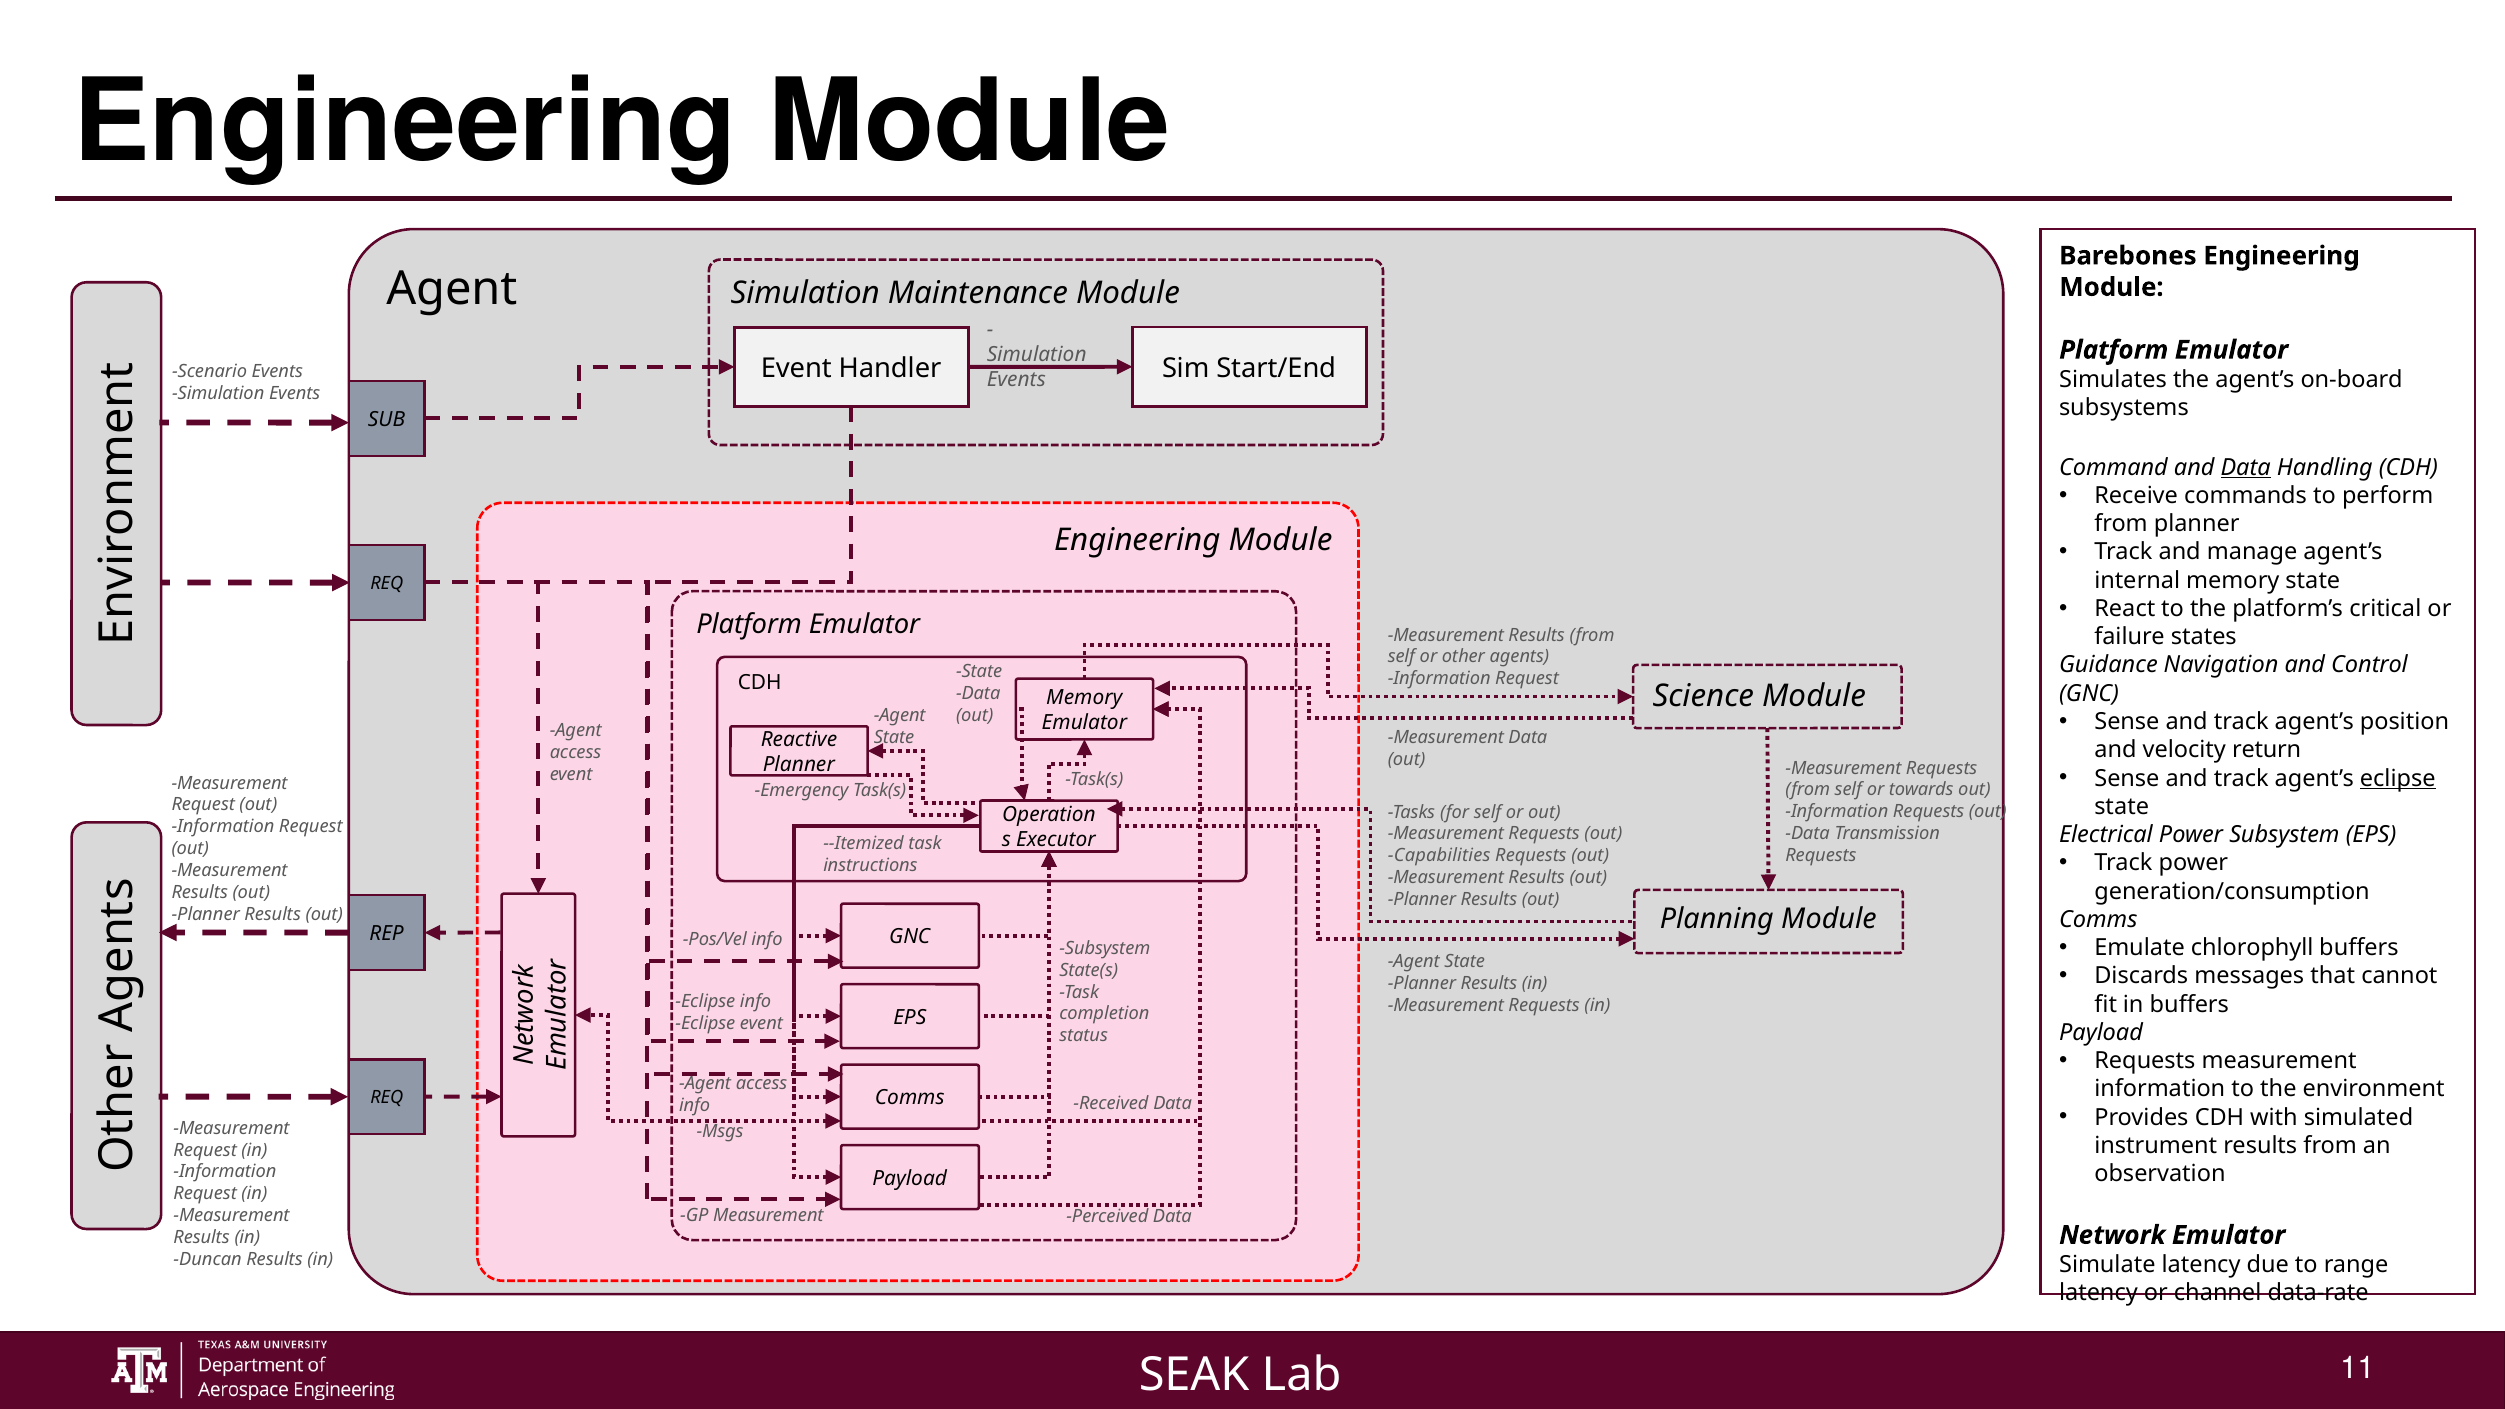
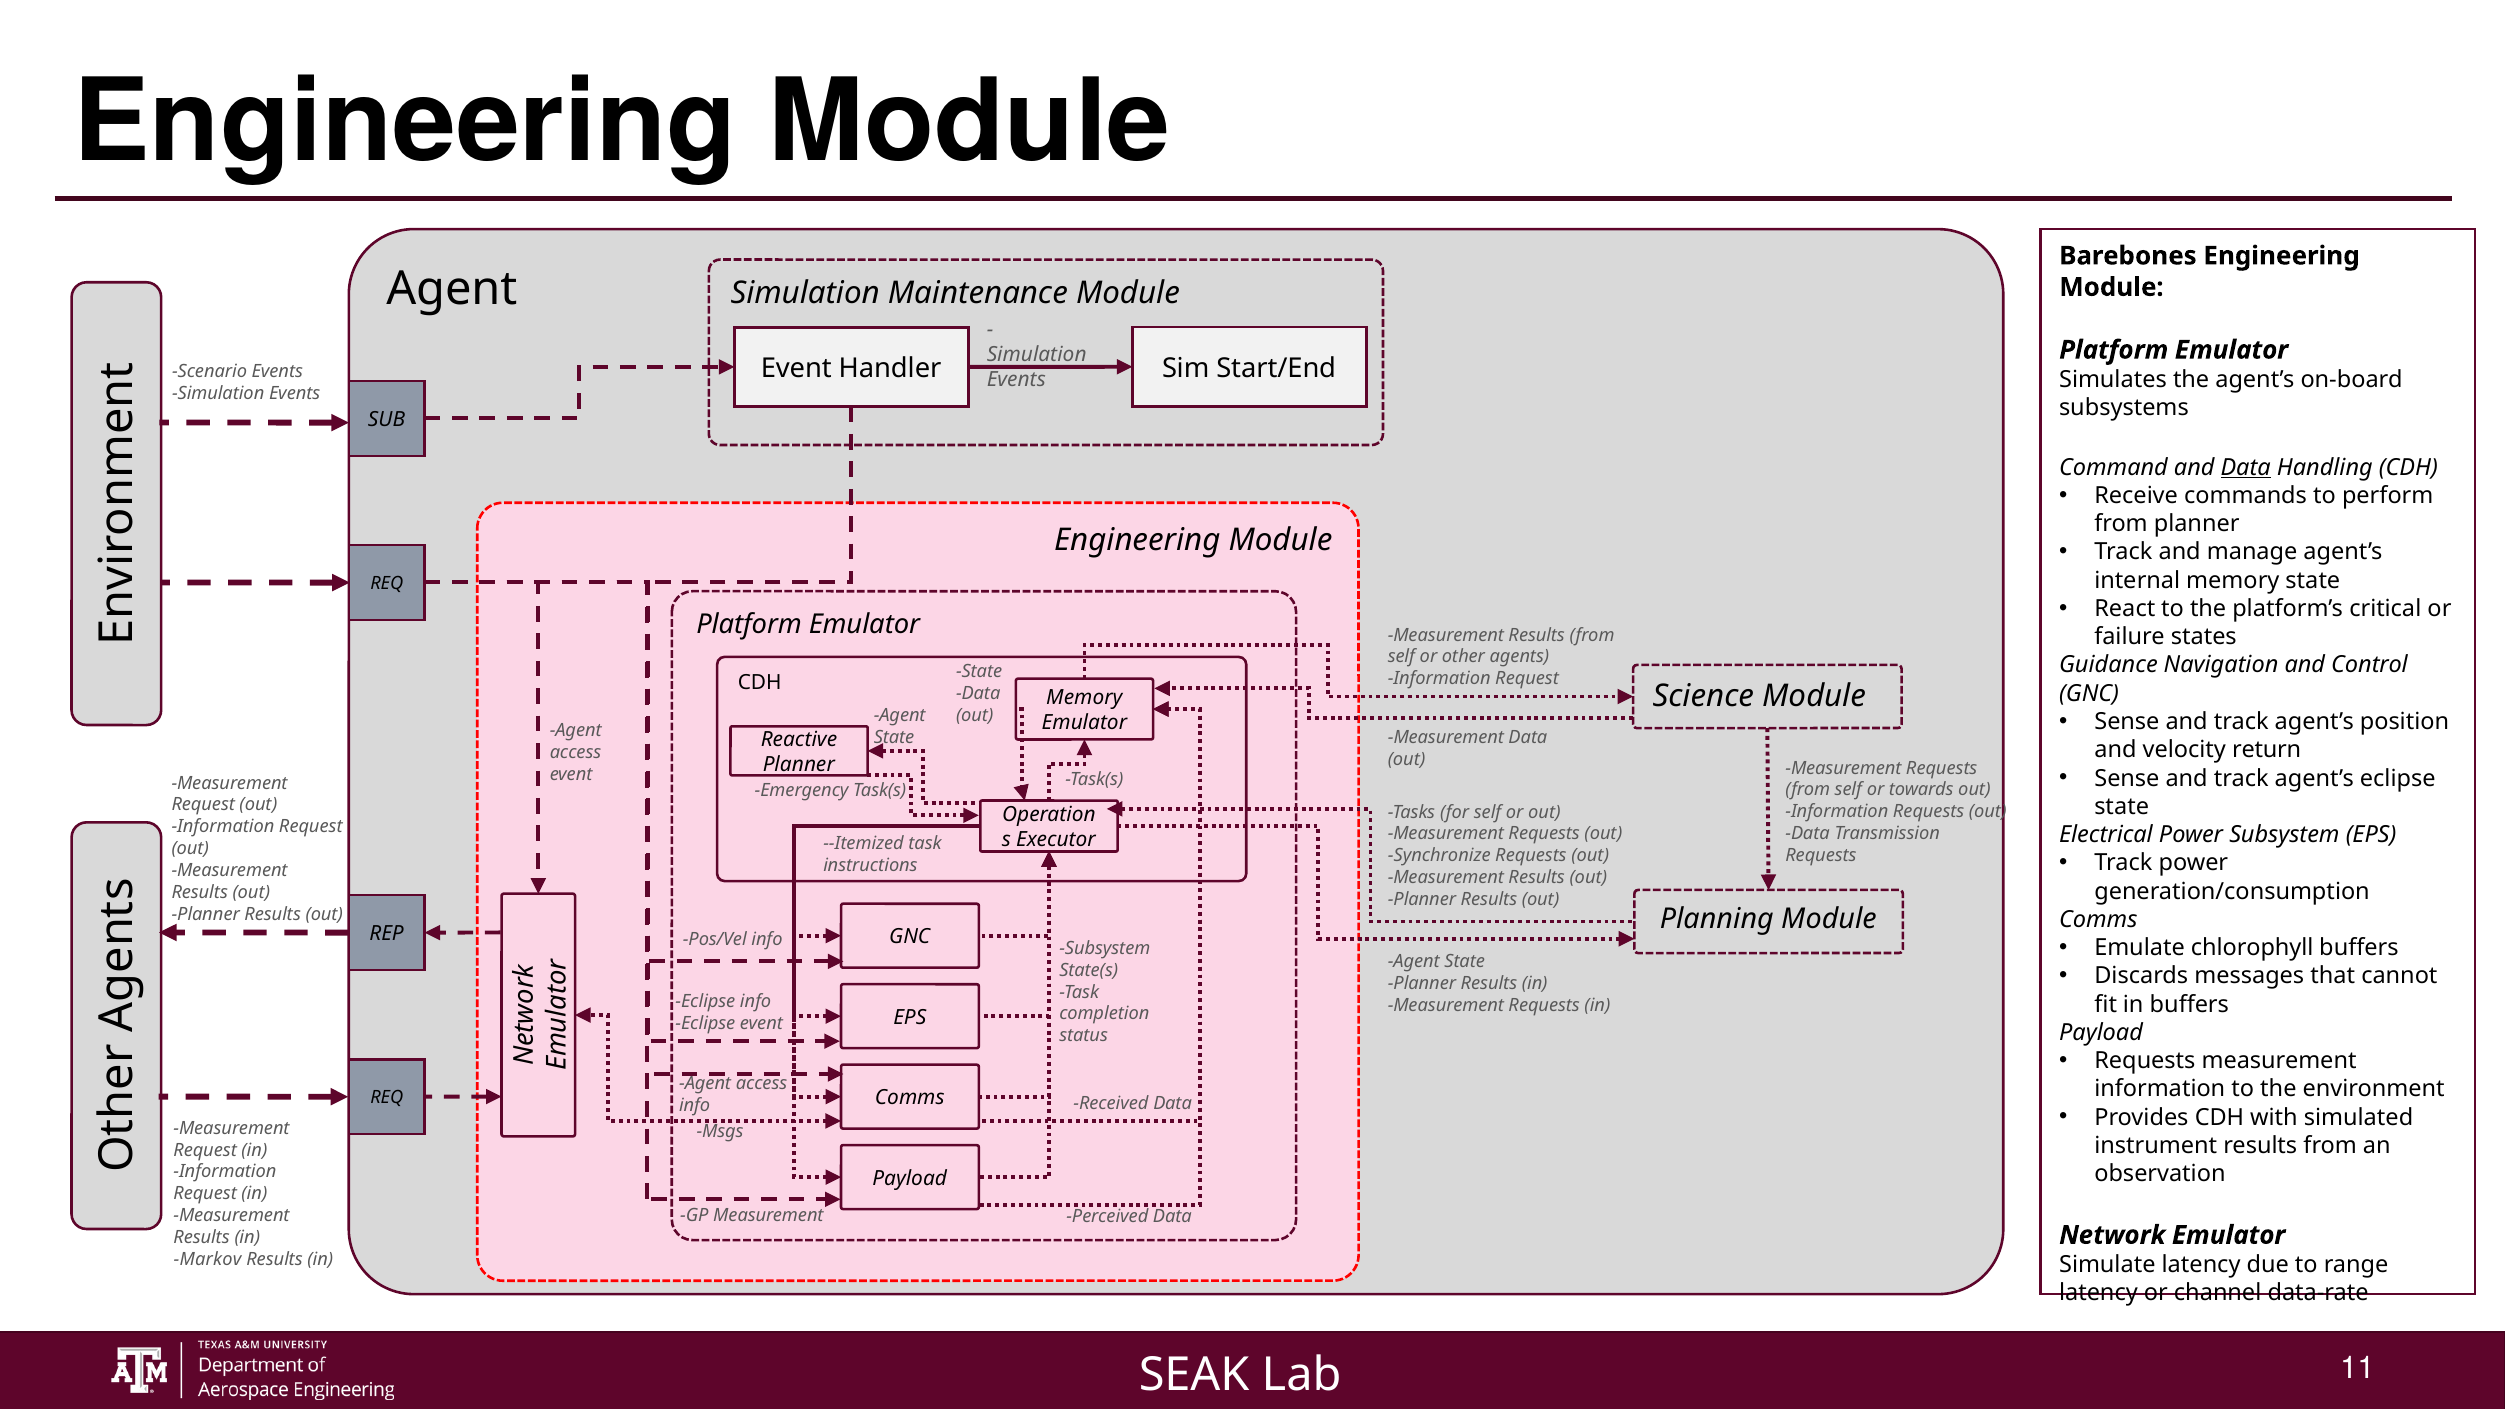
eclipse at (2398, 778) underline: present -> none
Capabilities: Capabilities -> Synchronize
Duncan: Duncan -> Markov
